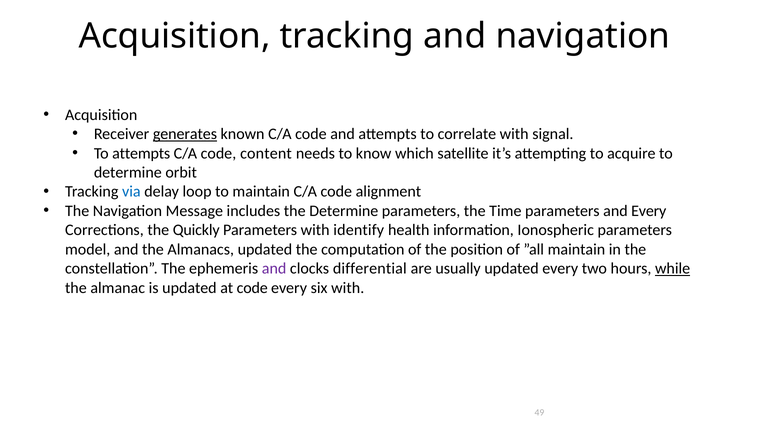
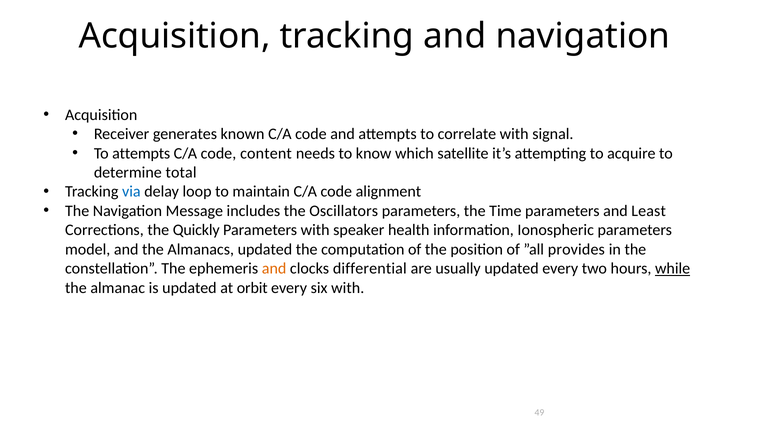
generates underline: present -> none
orbit: orbit -> total
the Determine: Determine -> Oscillators
and Every: Every -> Least
identify: identify -> speaker
”all maintain: maintain -> provides
and at (274, 269) colour: purple -> orange
at code: code -> orbit
